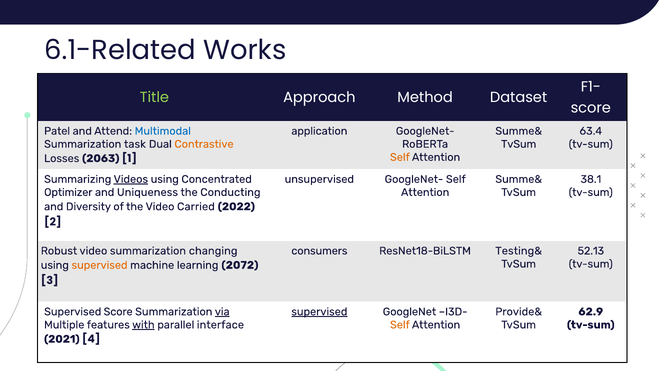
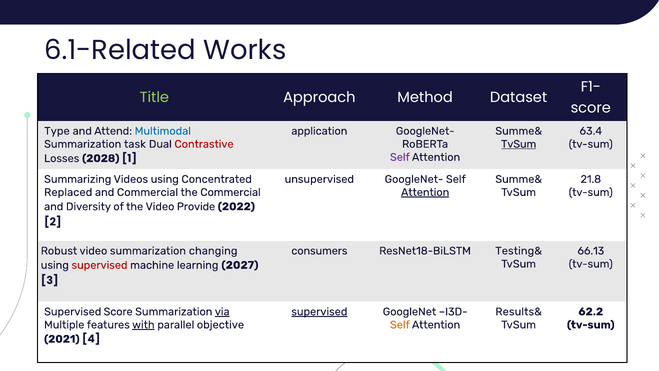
Patel: Patel -> Type
Contrastive colour: orange -> red
TvSum at (519, 144) underline: none -> present
Self at (400, 157) colour: orange -> purple
2063: 2063 -> 2028
Videos underline: present -> none
38.1: 38.1 -> 21.8
Optimizer: Optimizer -> Replaced
and Uniqueness: Uniqueness -> Commercial
the Conducting: Conducting -> Commercial
Attention at (425, 192) underline: none -> present
Carried: Carried -> Provide
52.13: 52.13 -> 66.13
supervised at (100, 265) colour: orange -> red
2072: 2072 -> 2027
Provide&: Provide& -> Results&
62.9: 62.9 -> 62.2
interface: interface -> objective
